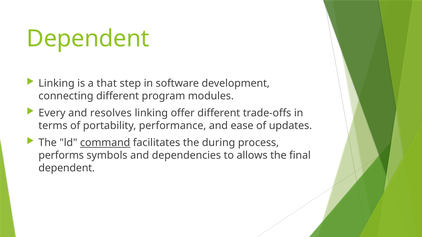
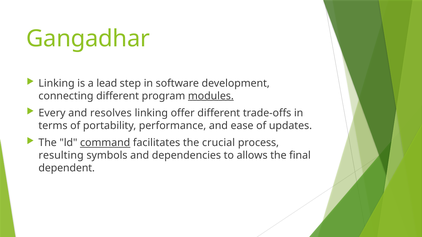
Dependent at (88, 39): Dependent -> Gangadhar
that: that -> lead
modules underline: none -> present
during: during -> crucial
performs: performs -> resulting
